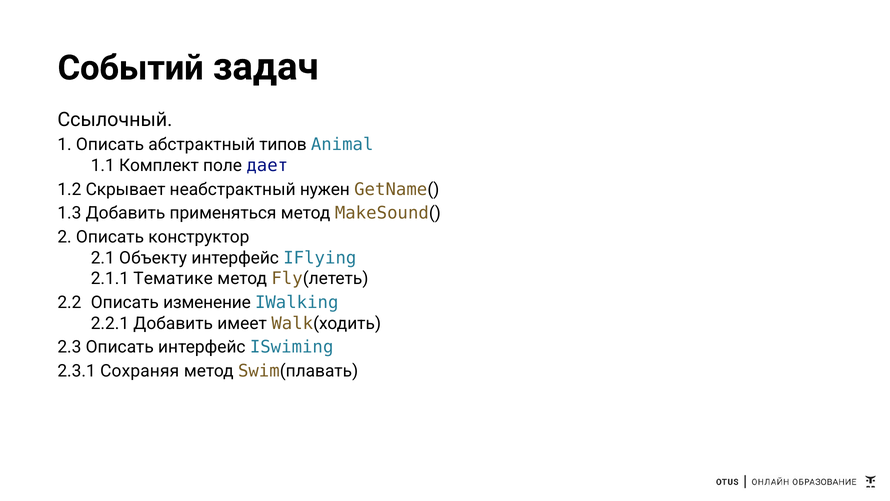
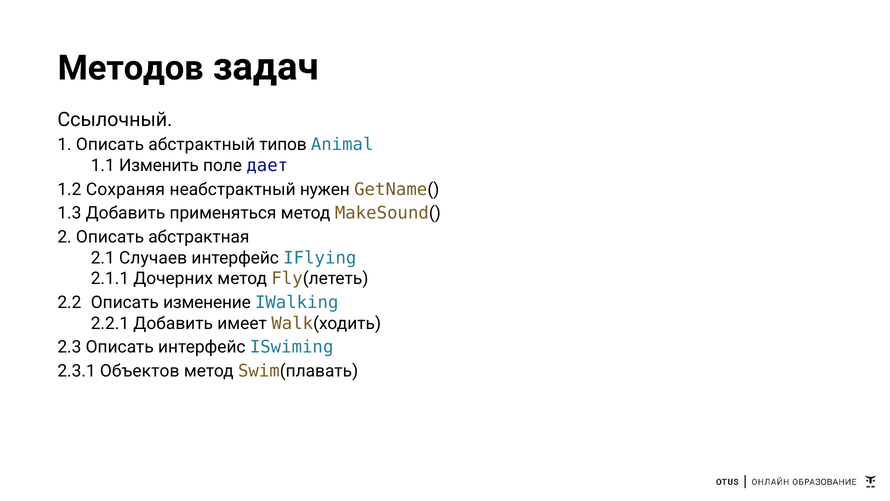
Событий: Событий -> Методов
Комплект: Комплект -> Изменить
Скрывает: Скрывает -> Сохраняя
конструктор: конструктор -> абстрактная
Объекту: Объекту -> Случаев
Тематике: Тематике -> Дочерних
Сохраняя: Сохраняя -> Объектов
